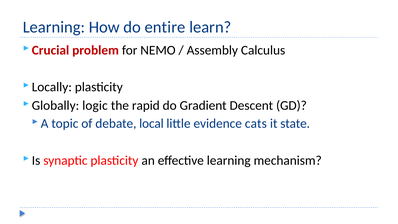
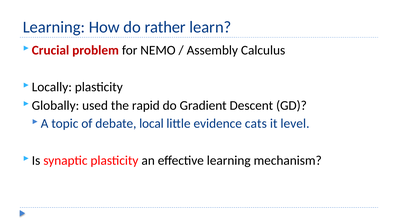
entire: entire -> rather
logic: logic -> used
state: state -> level
